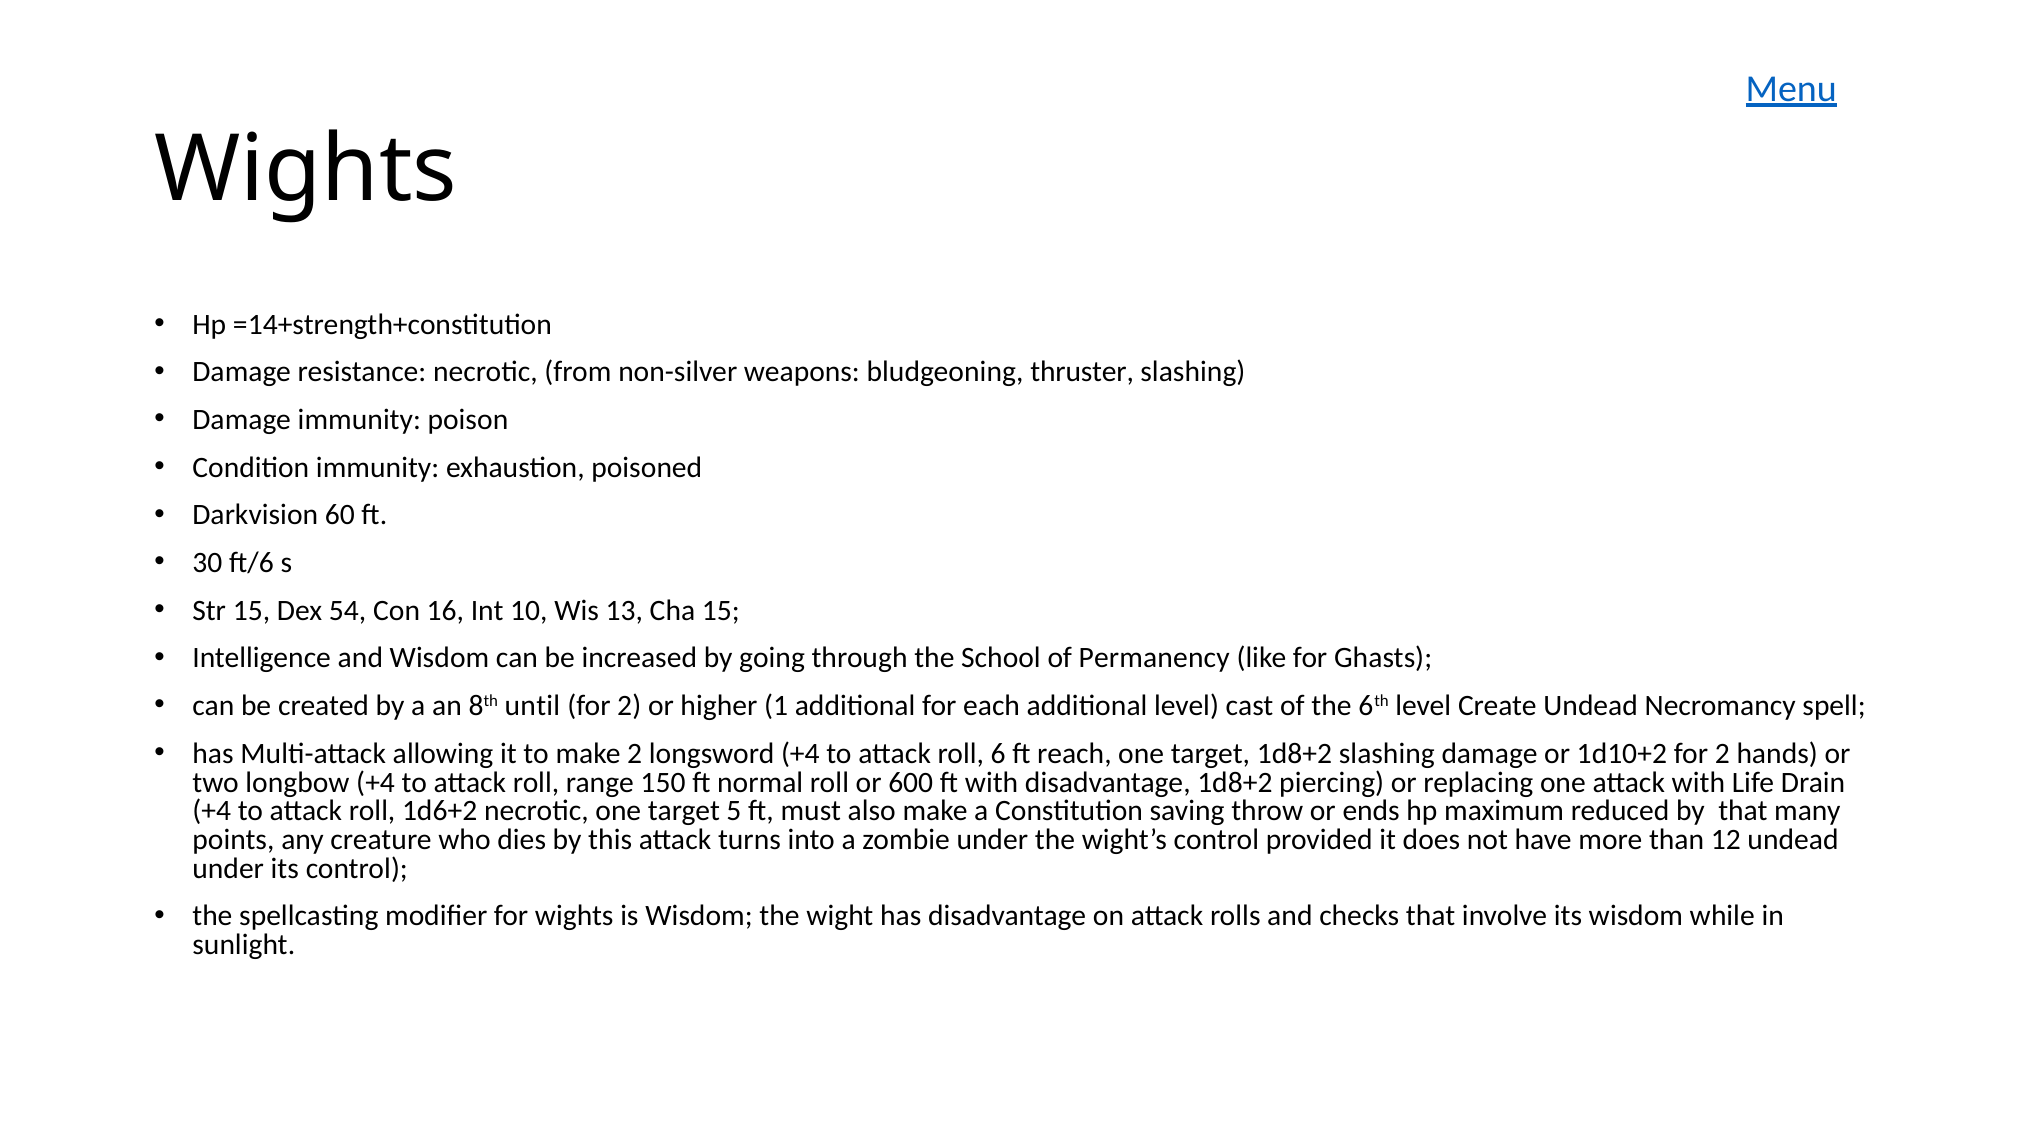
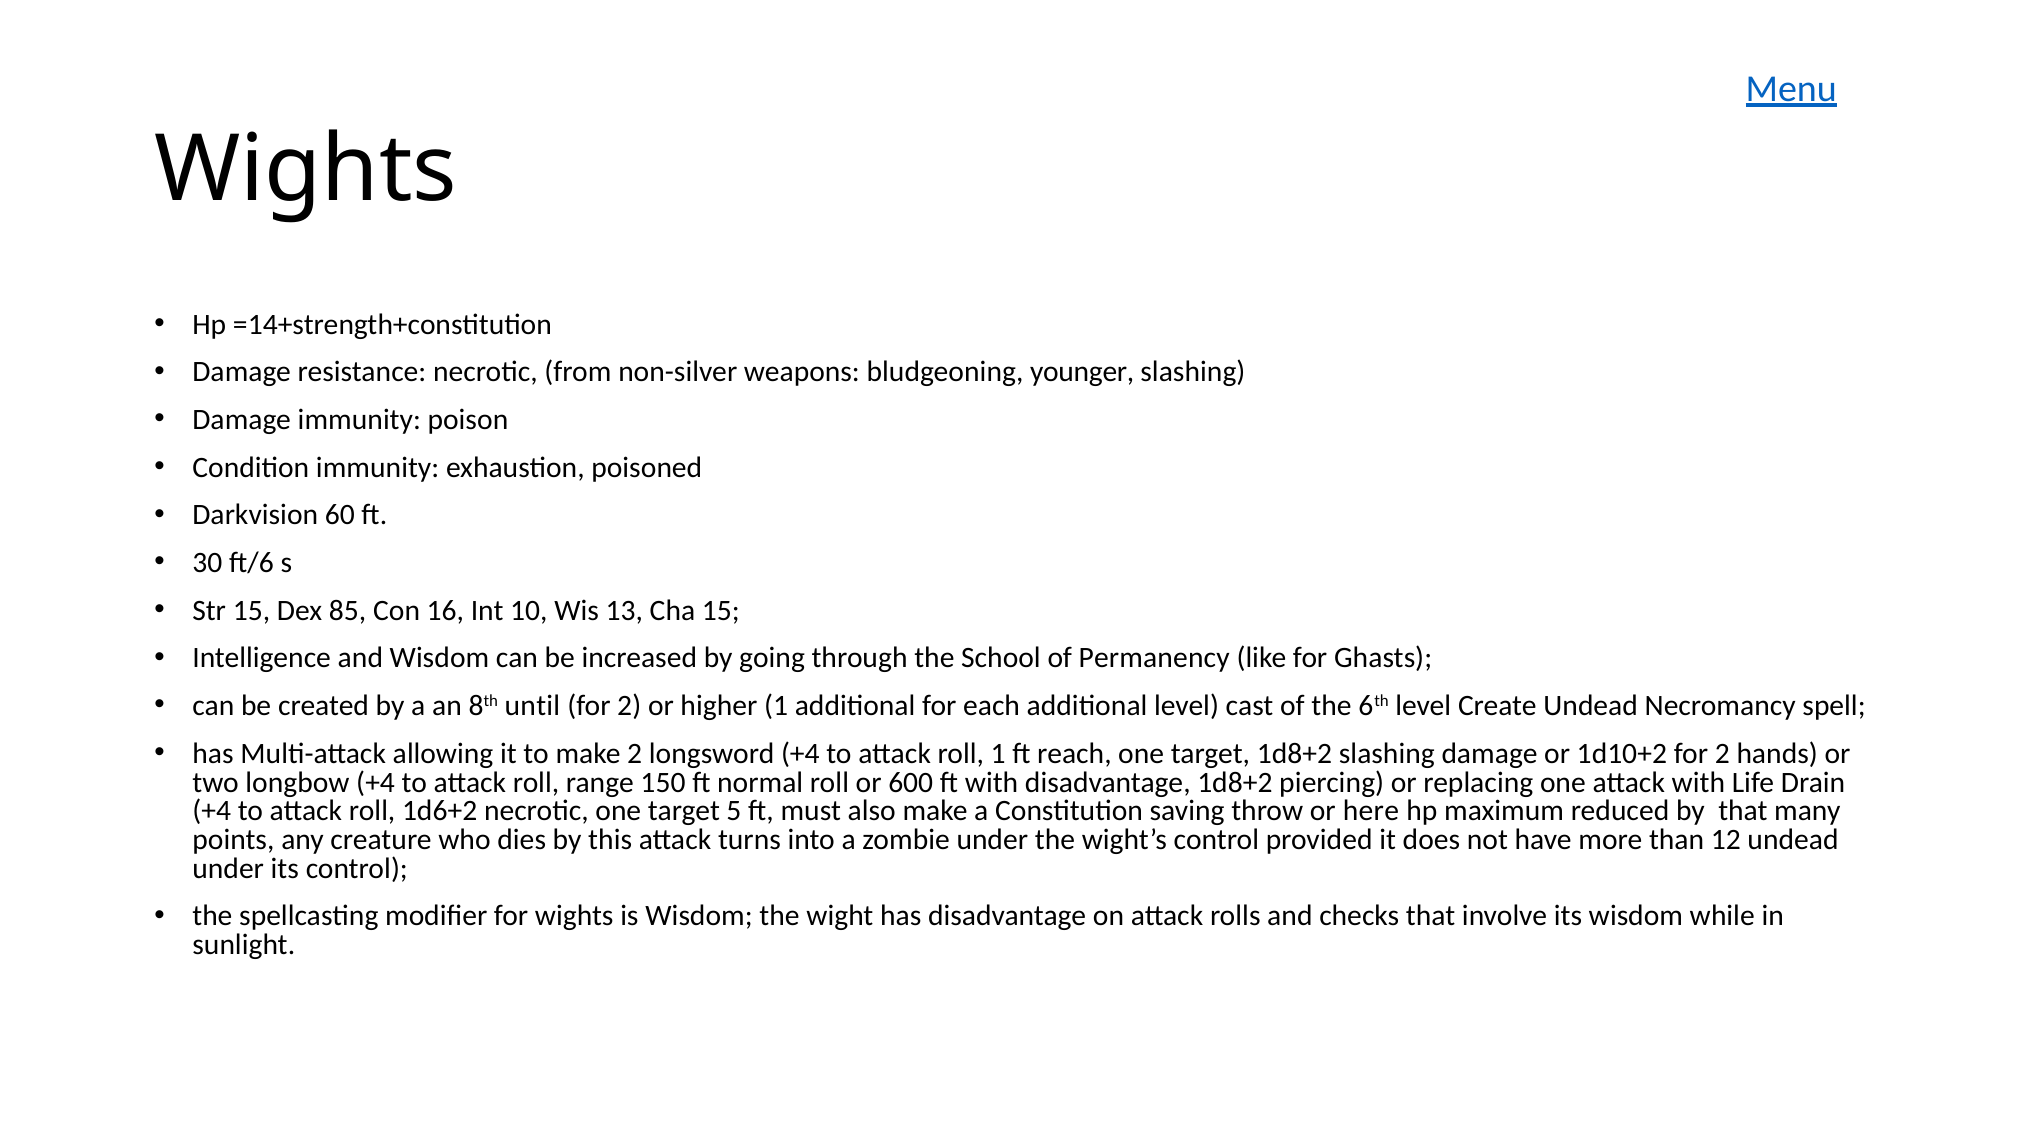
thruster: thruster -> younger
54: 54 -> 85
roll 6: 6 -> 1
ends: ends -> here
